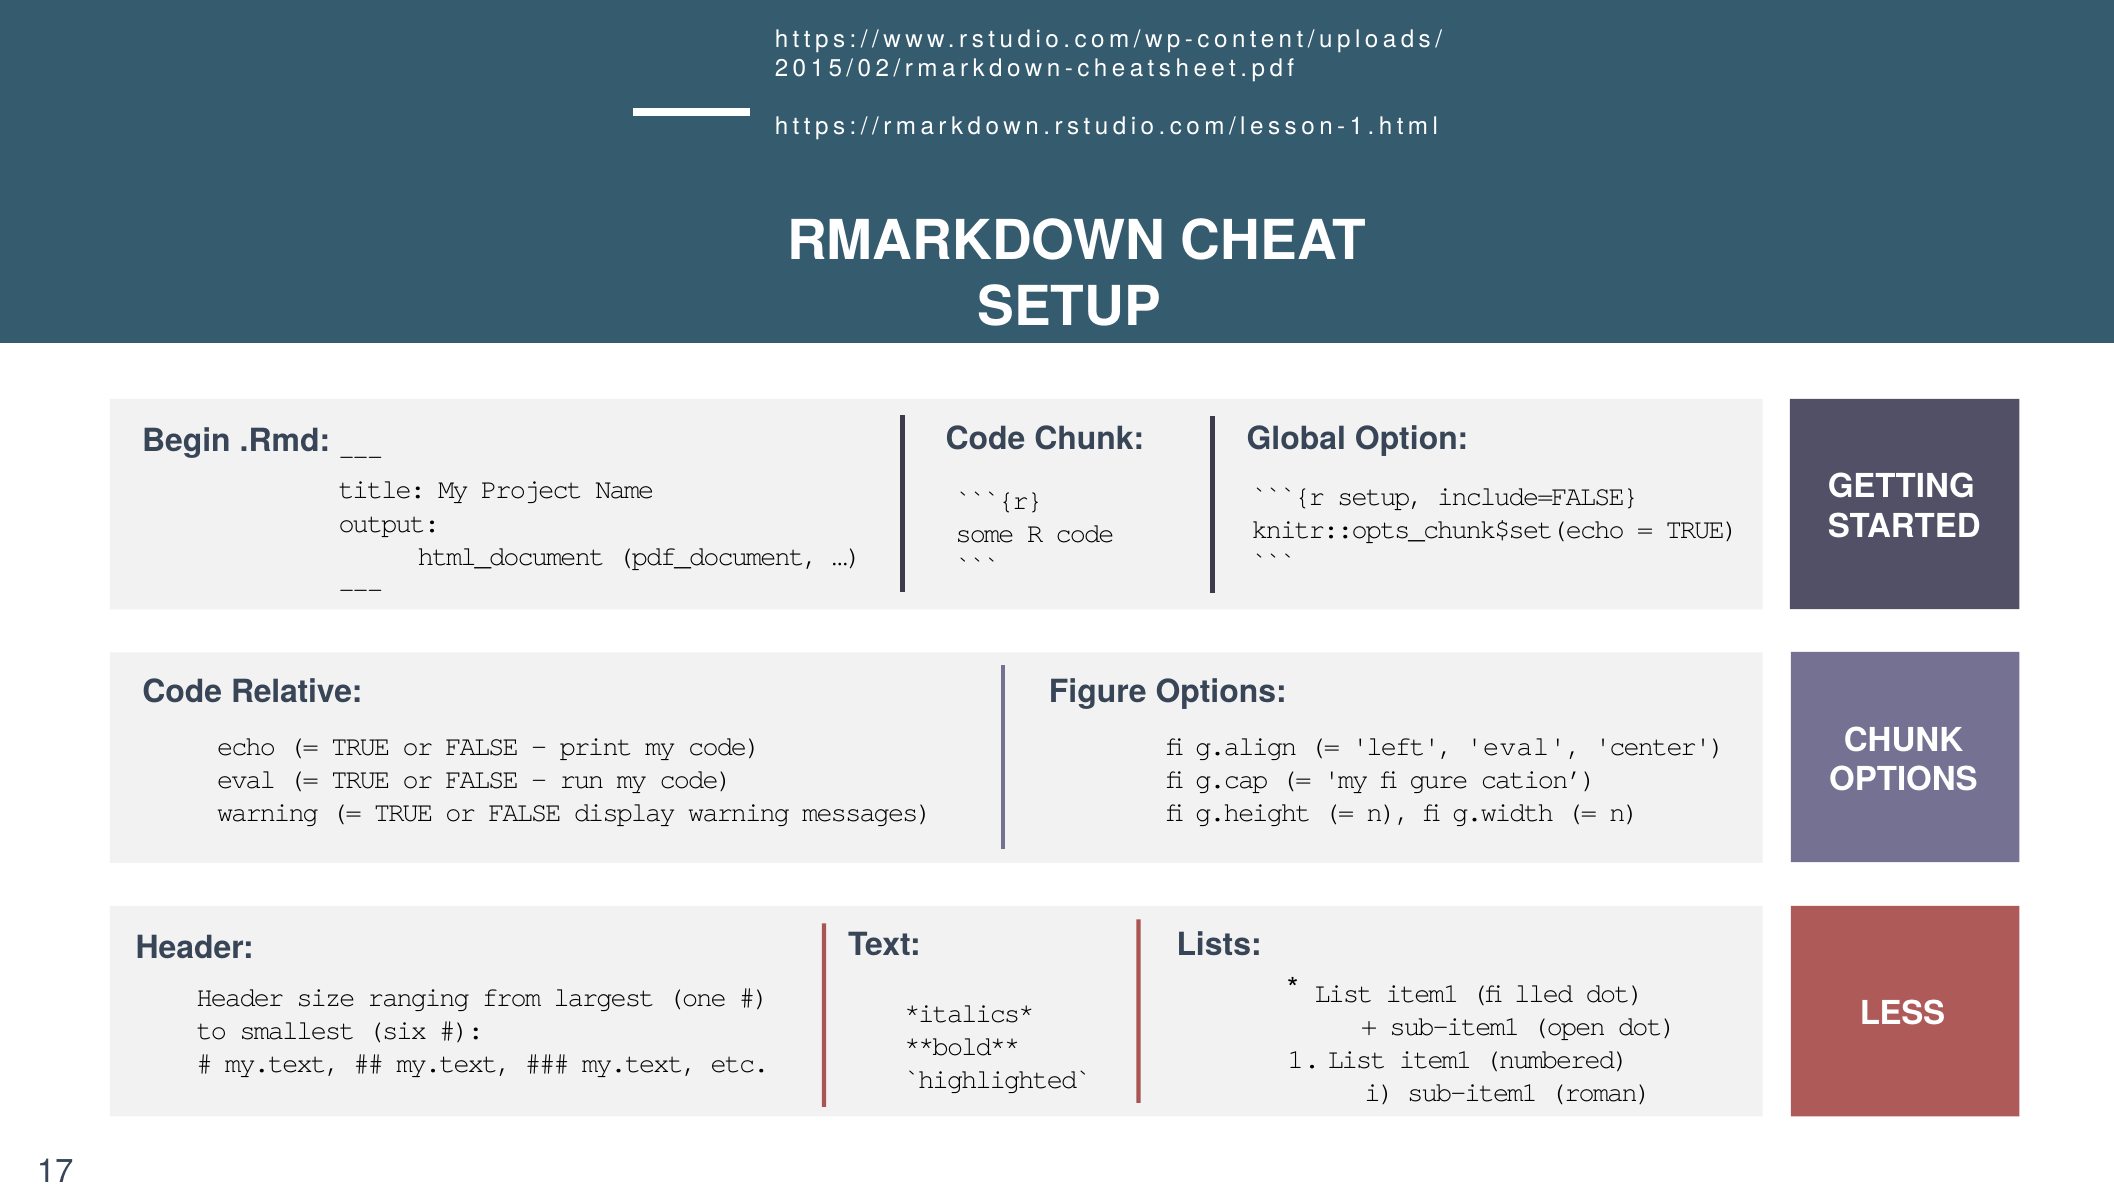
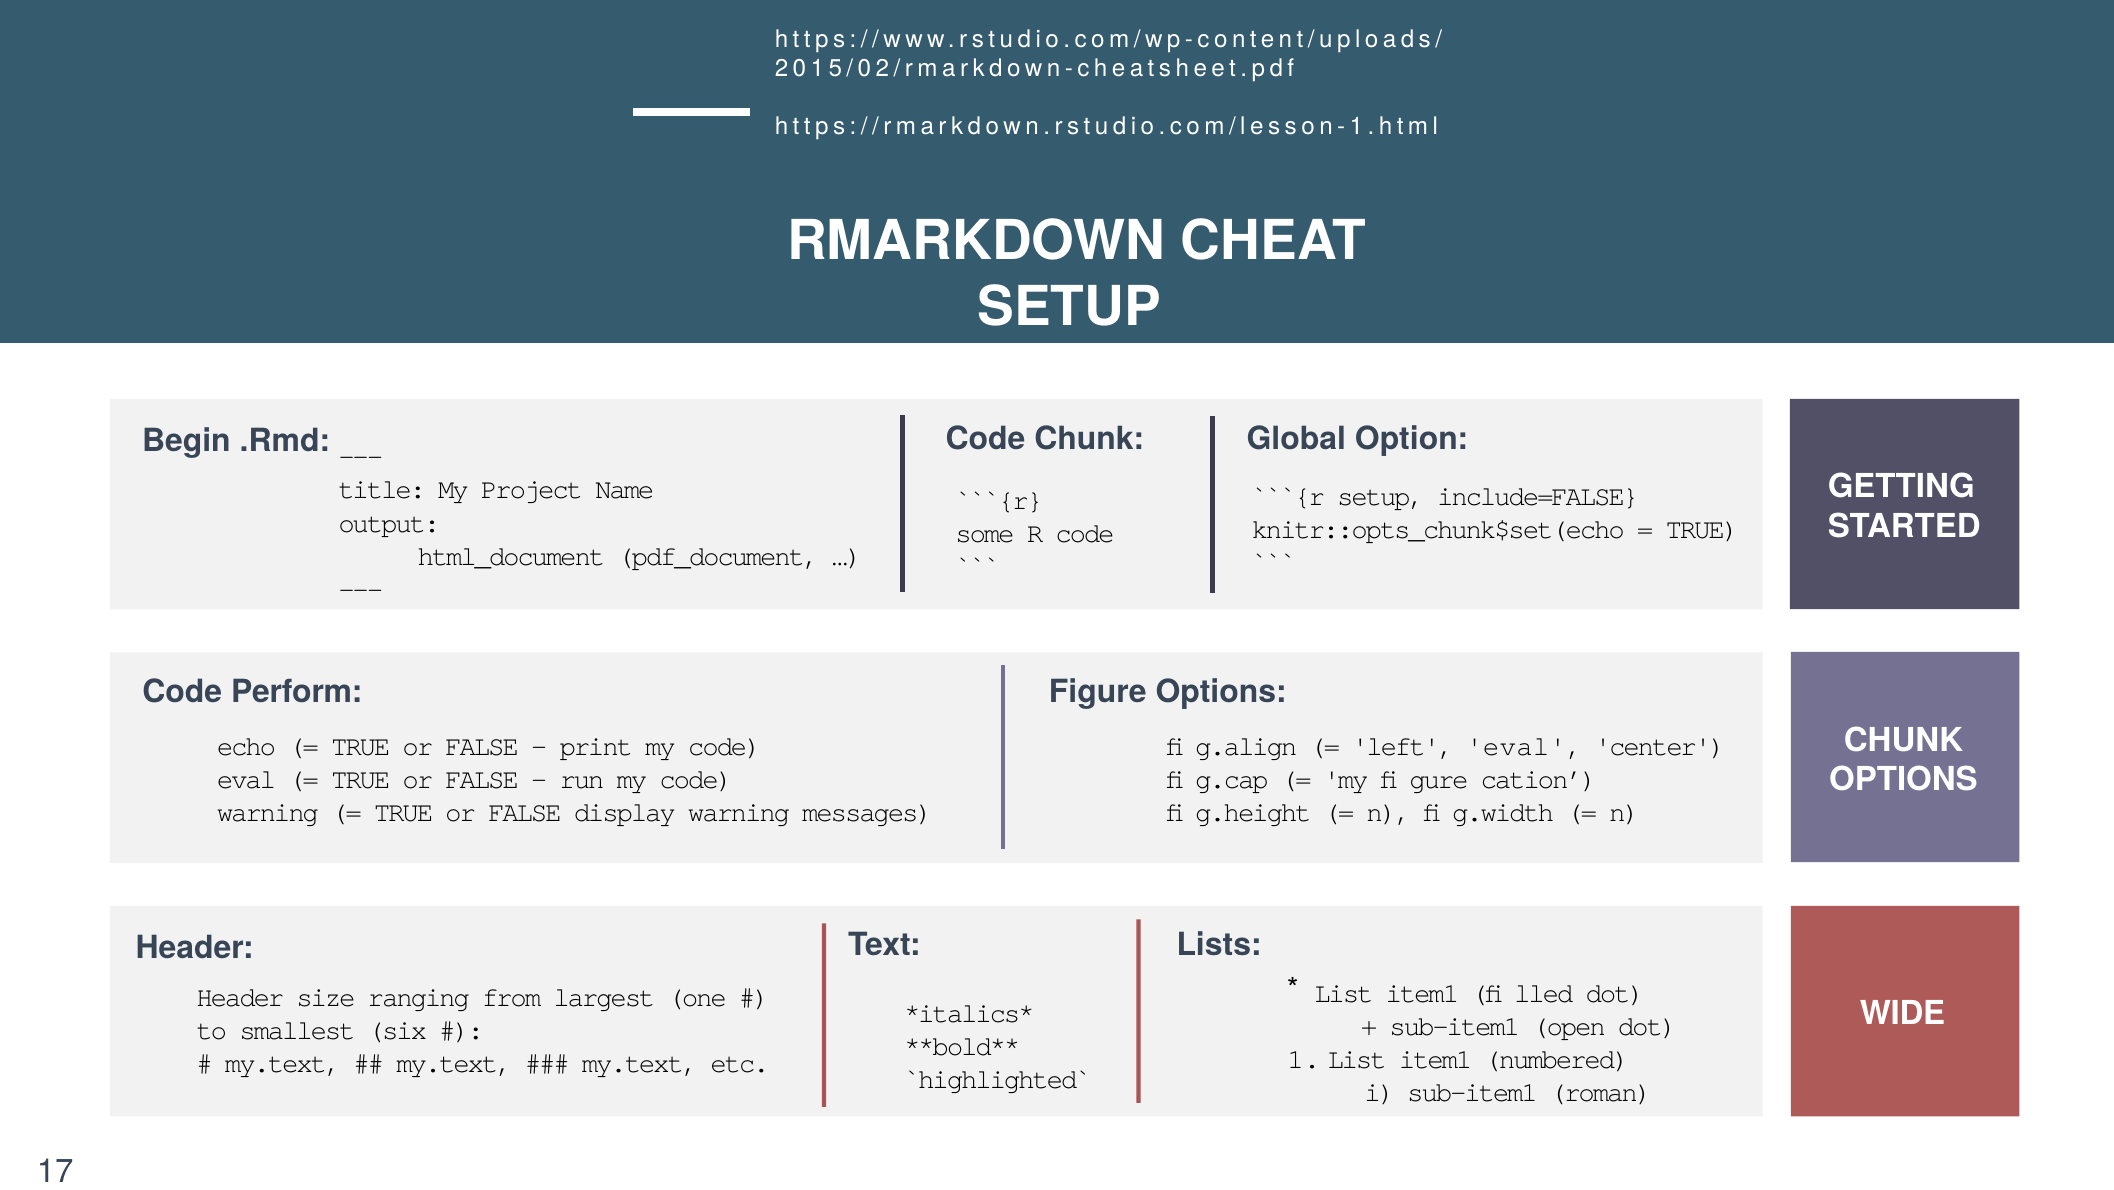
Relative: Relative -> Perform
LESS: LESS -> WIDE
